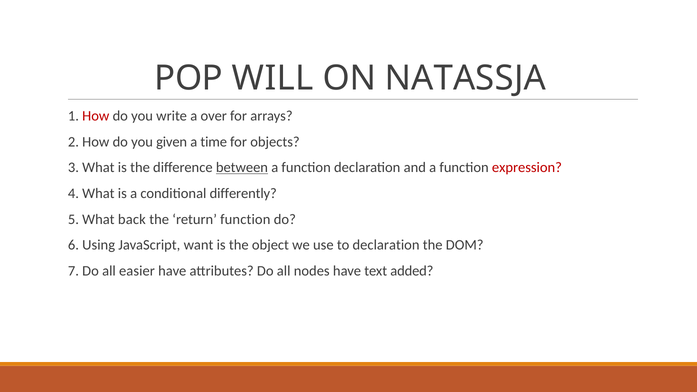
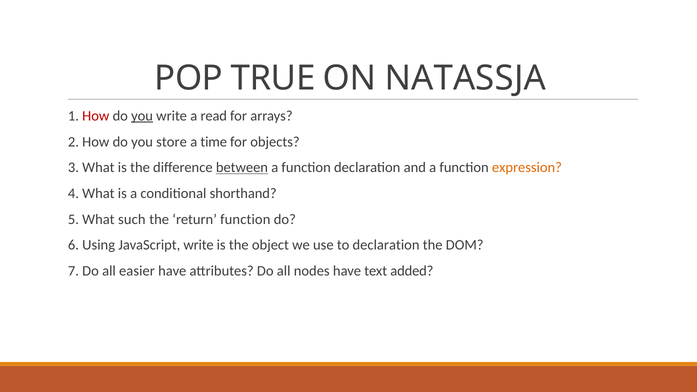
WILL: WILL -> TRUE
you at (142, 116) underline: none -> present
over: over -> read
given: given -> store
expression colour: red -> orange
differently: differently -> shorthand
back: back -> such
JavaScript want: want -> write
